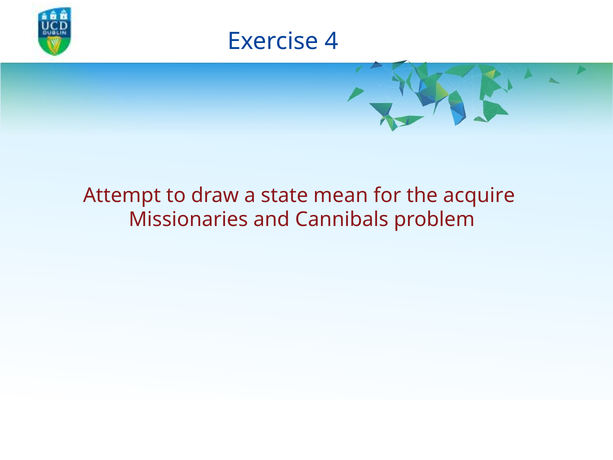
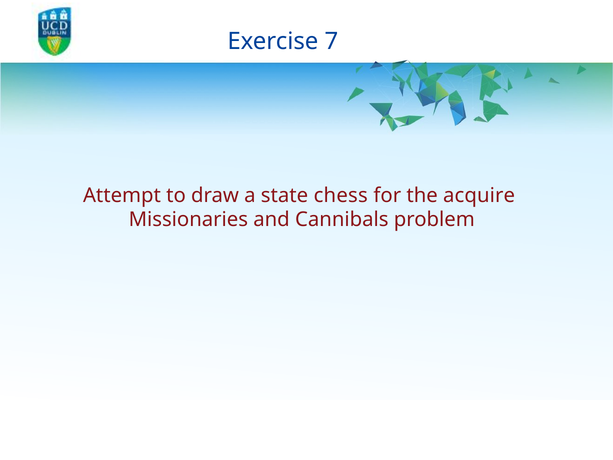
4: 4 -> 7
mean: mean -> chess
